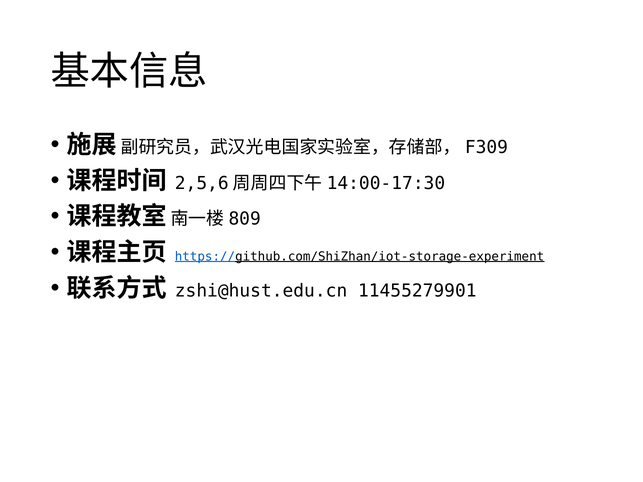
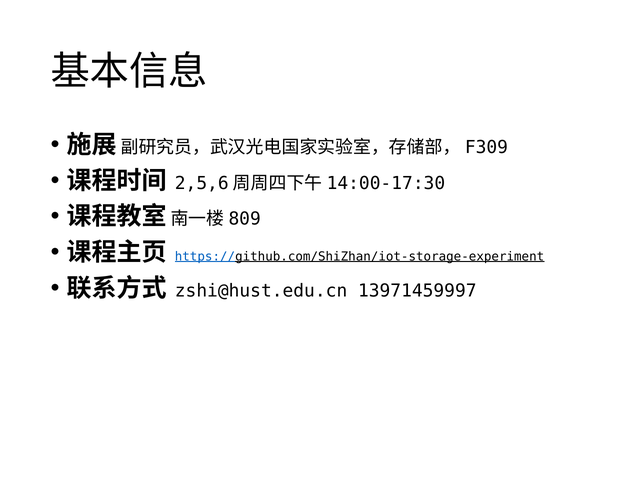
11455279901: 11455279901 -> 13971459997
